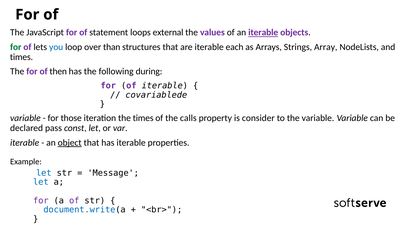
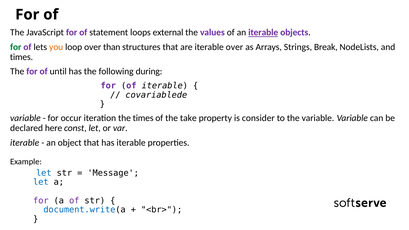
you colour: blue -> orange
iterable each: each -> over
Array: Array -> Break
then: then -> until
those: those -> occur
calls: calls -> take
pass: pass -> here
object underline: present -> none
